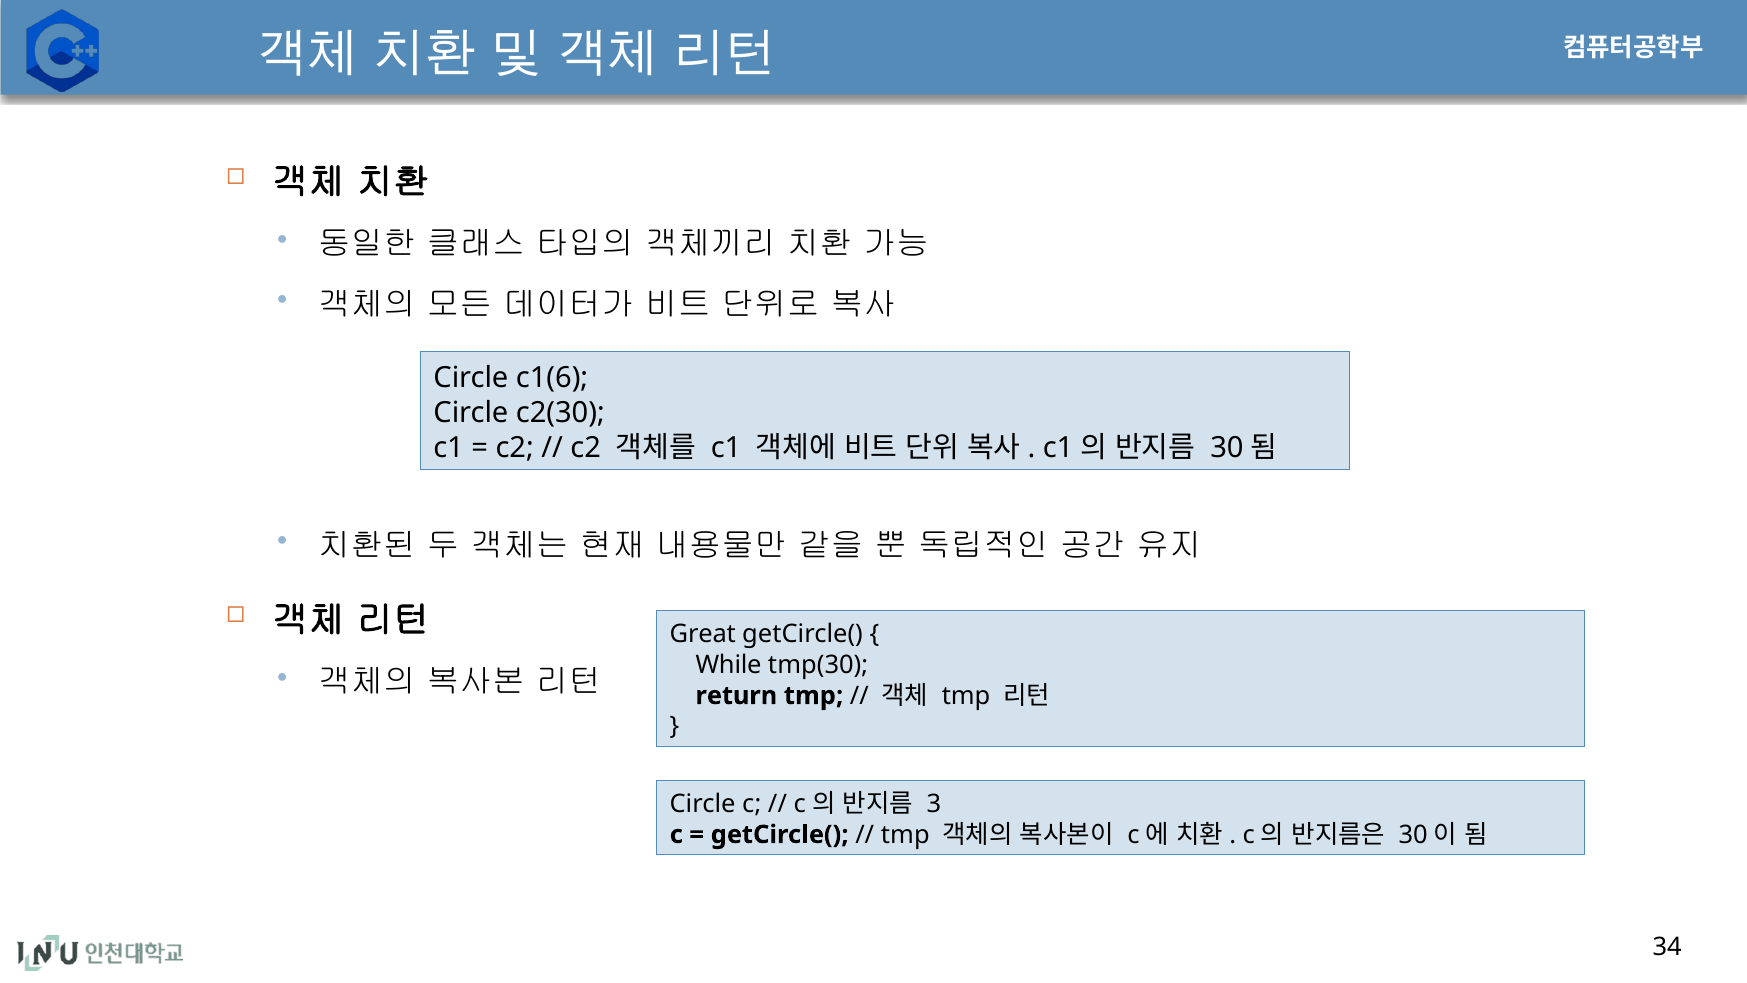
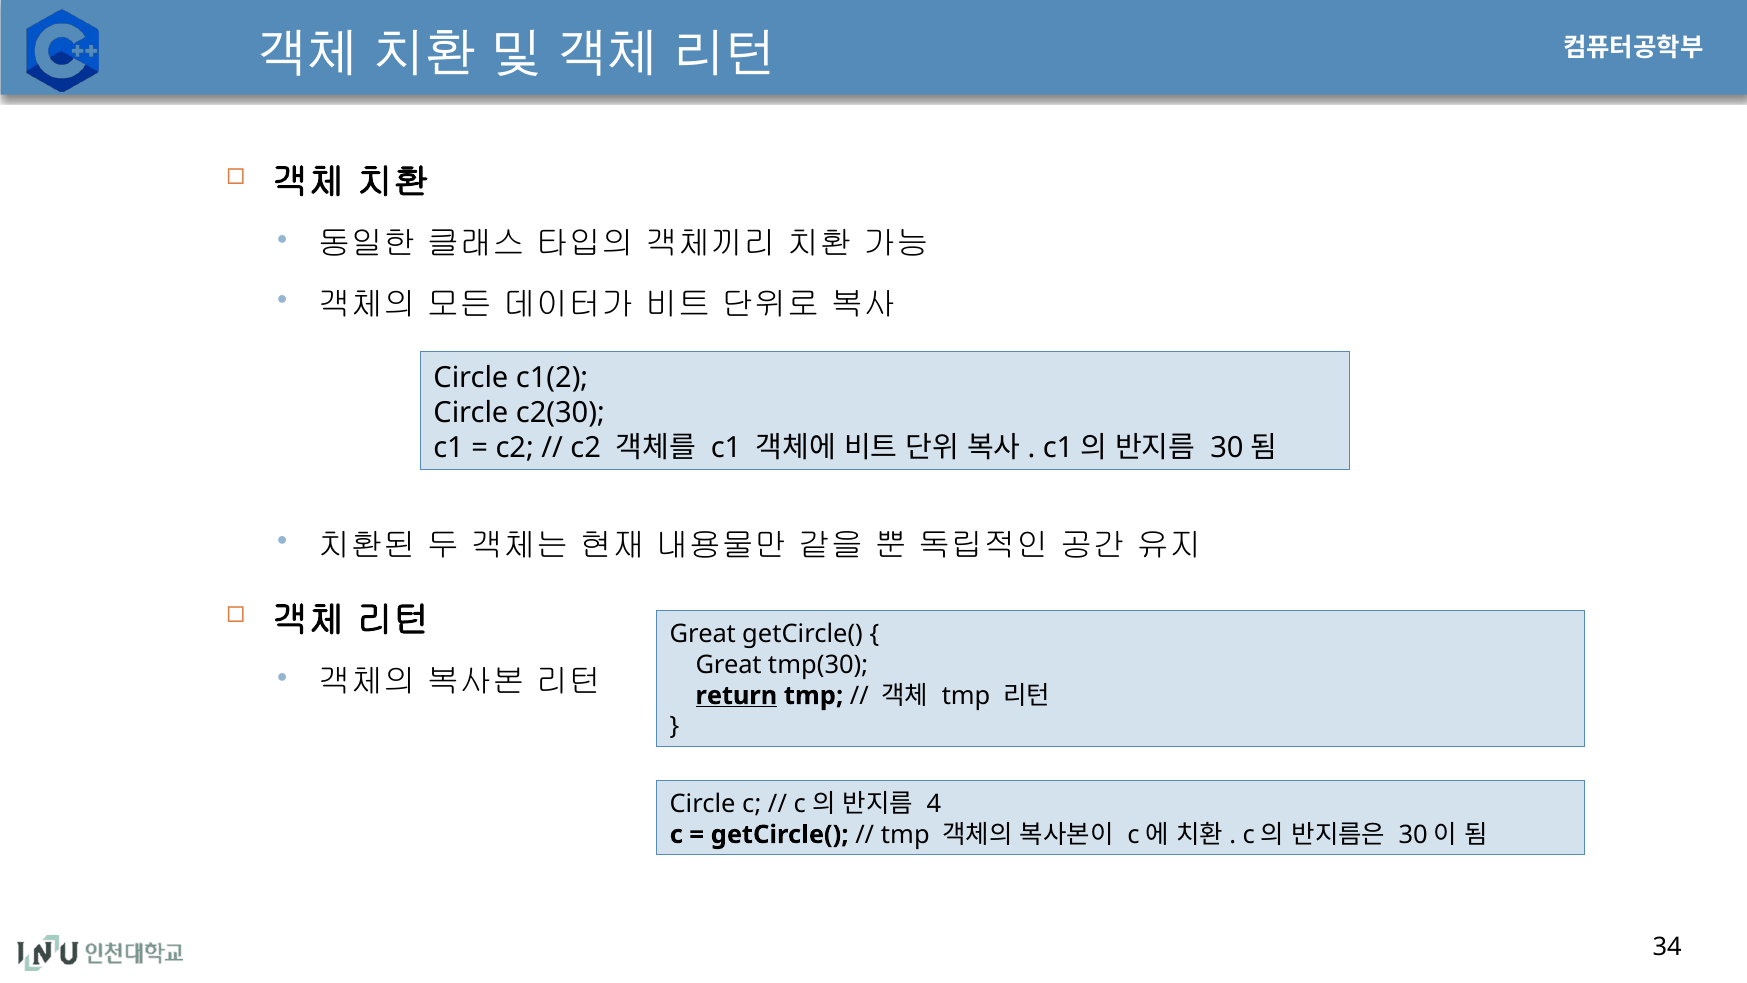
c1(6: c1(6 -> c1(2
While at (729, 665): While -> Great
return underline: none -> present
3: 3 -> 4
